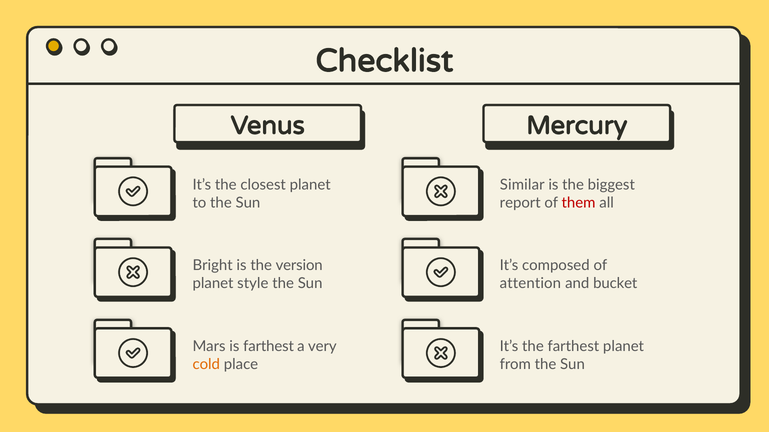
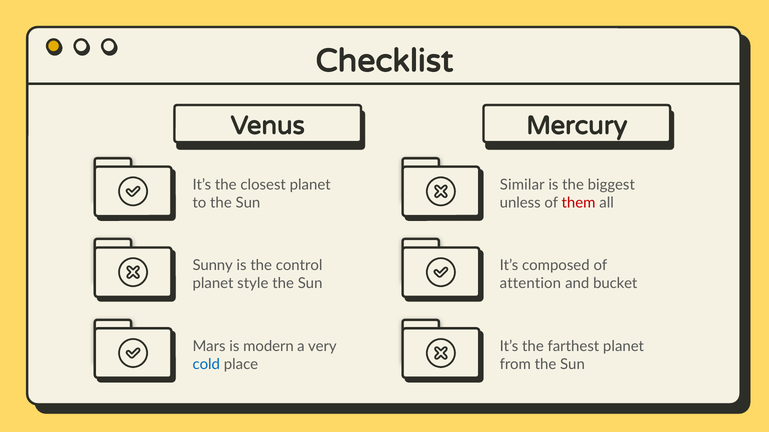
report: report -> unless
Bright: Bright -> Sunny
version: version -> control
is farthest: farthest -> modern
cold colour: orange -> blue
